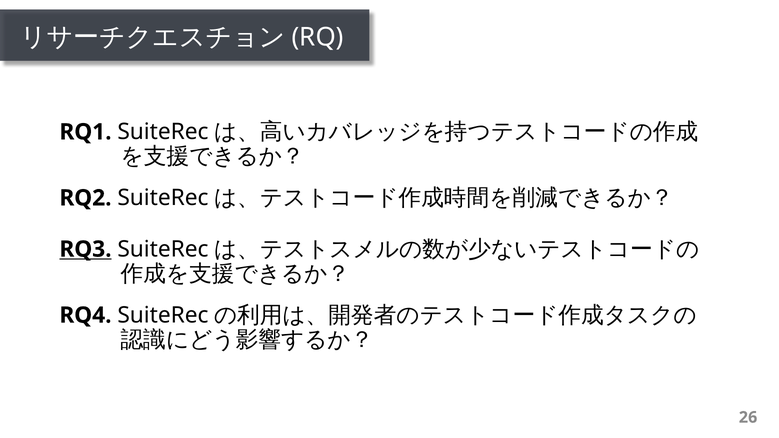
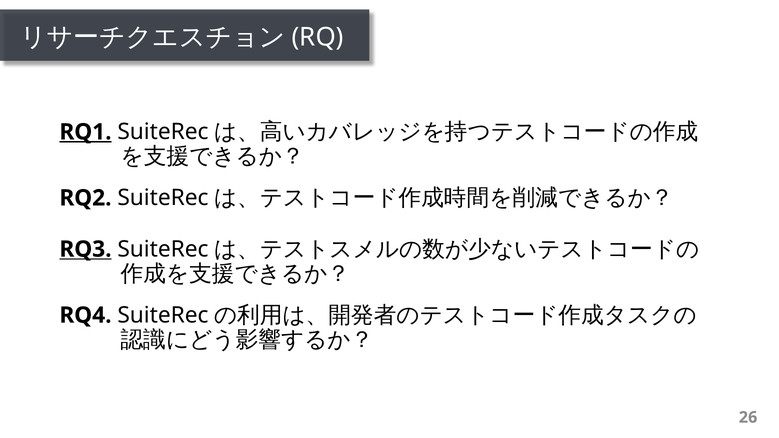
RQ1 underline: none -> present
